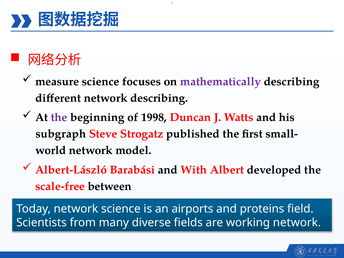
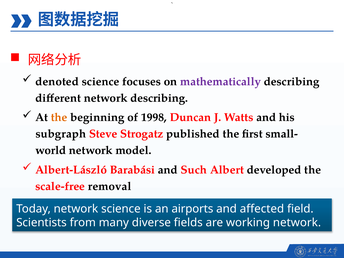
measure: measure -> denoted
the at (59, 117) colour: purple -> orange
With: With -> Such
between: between -> removal
proteins: proteins -> affected
